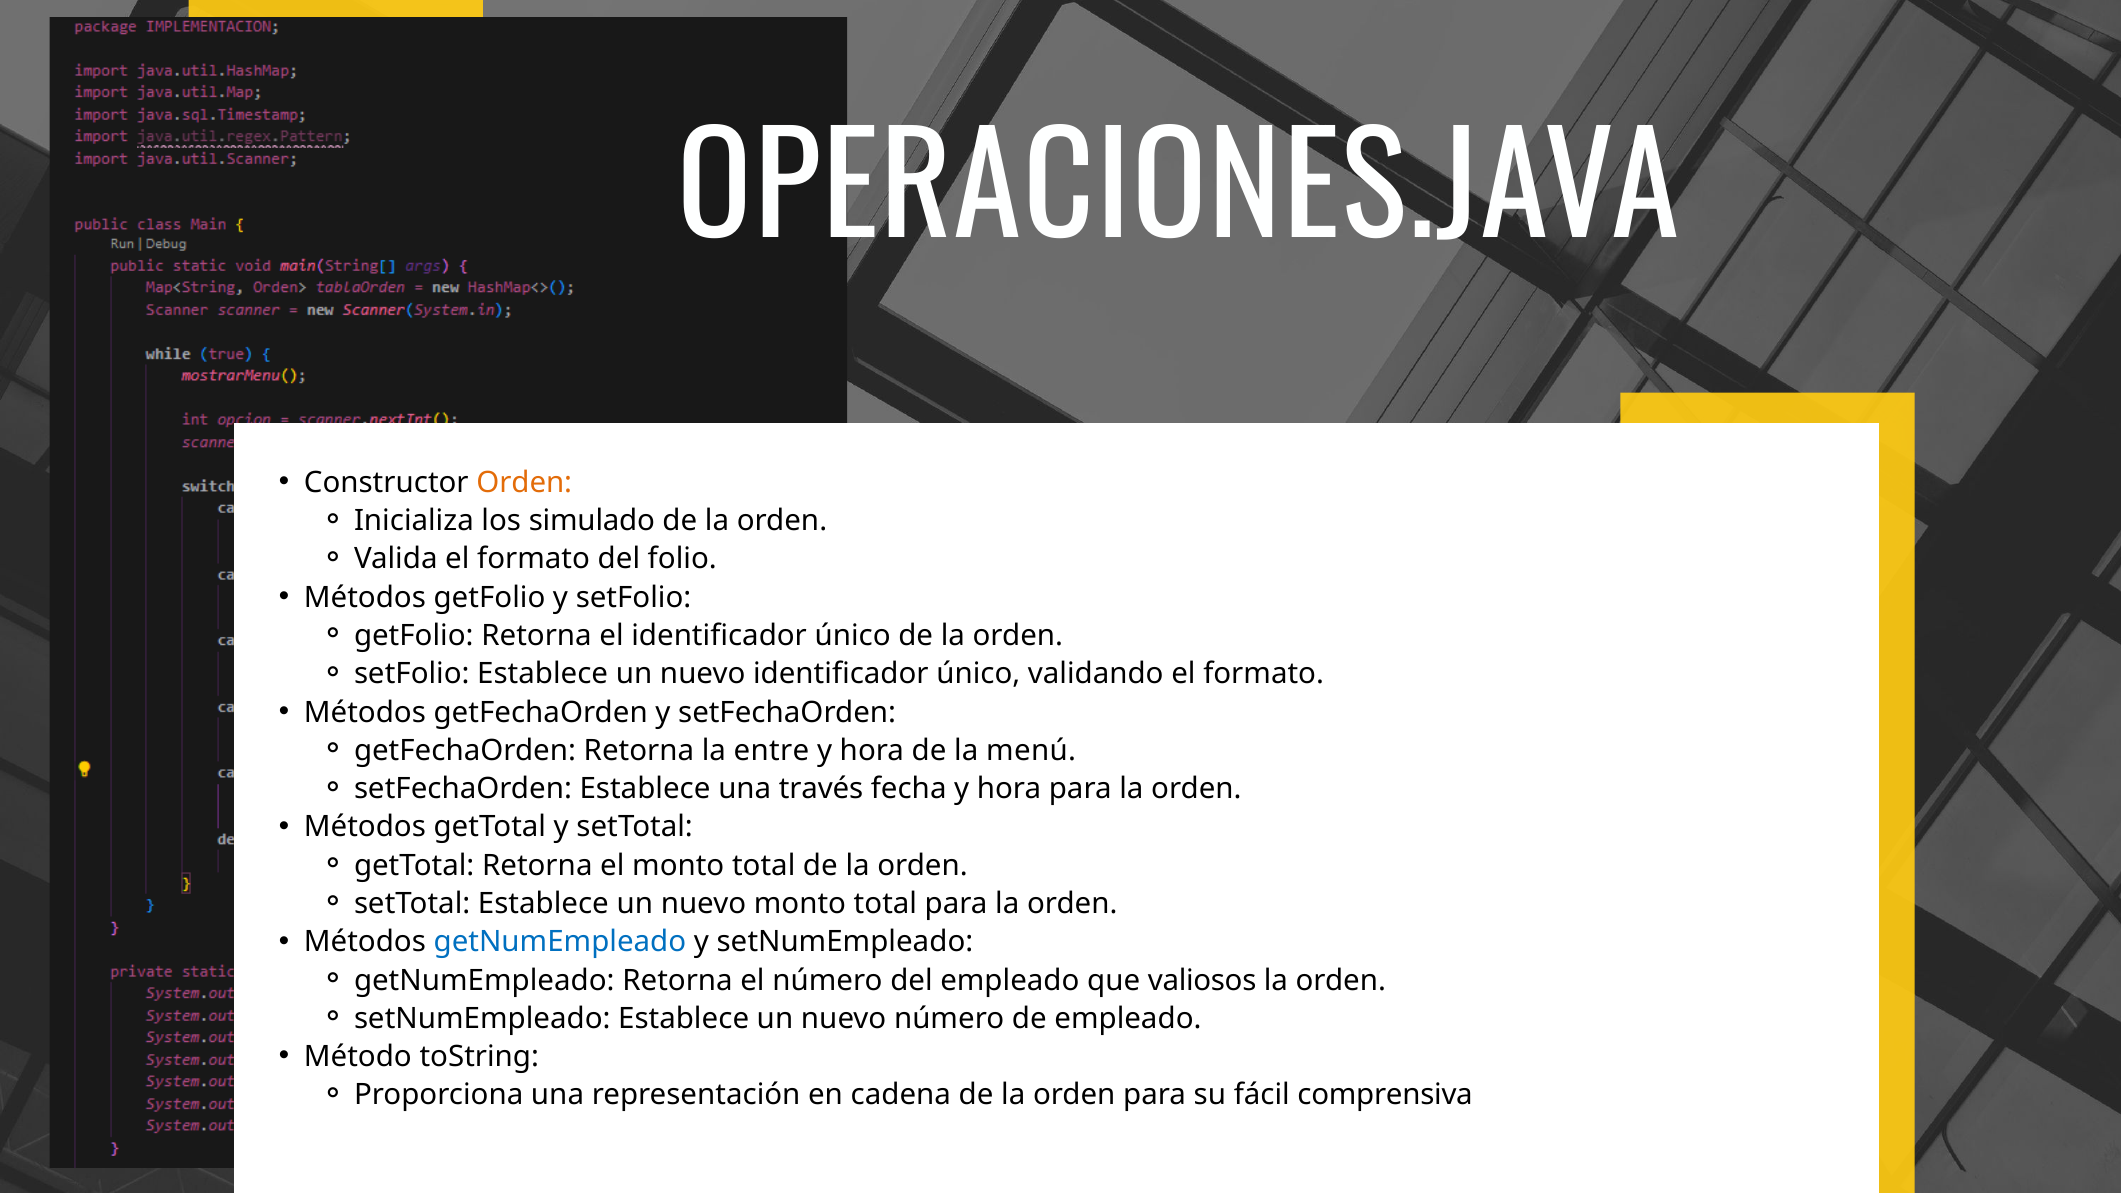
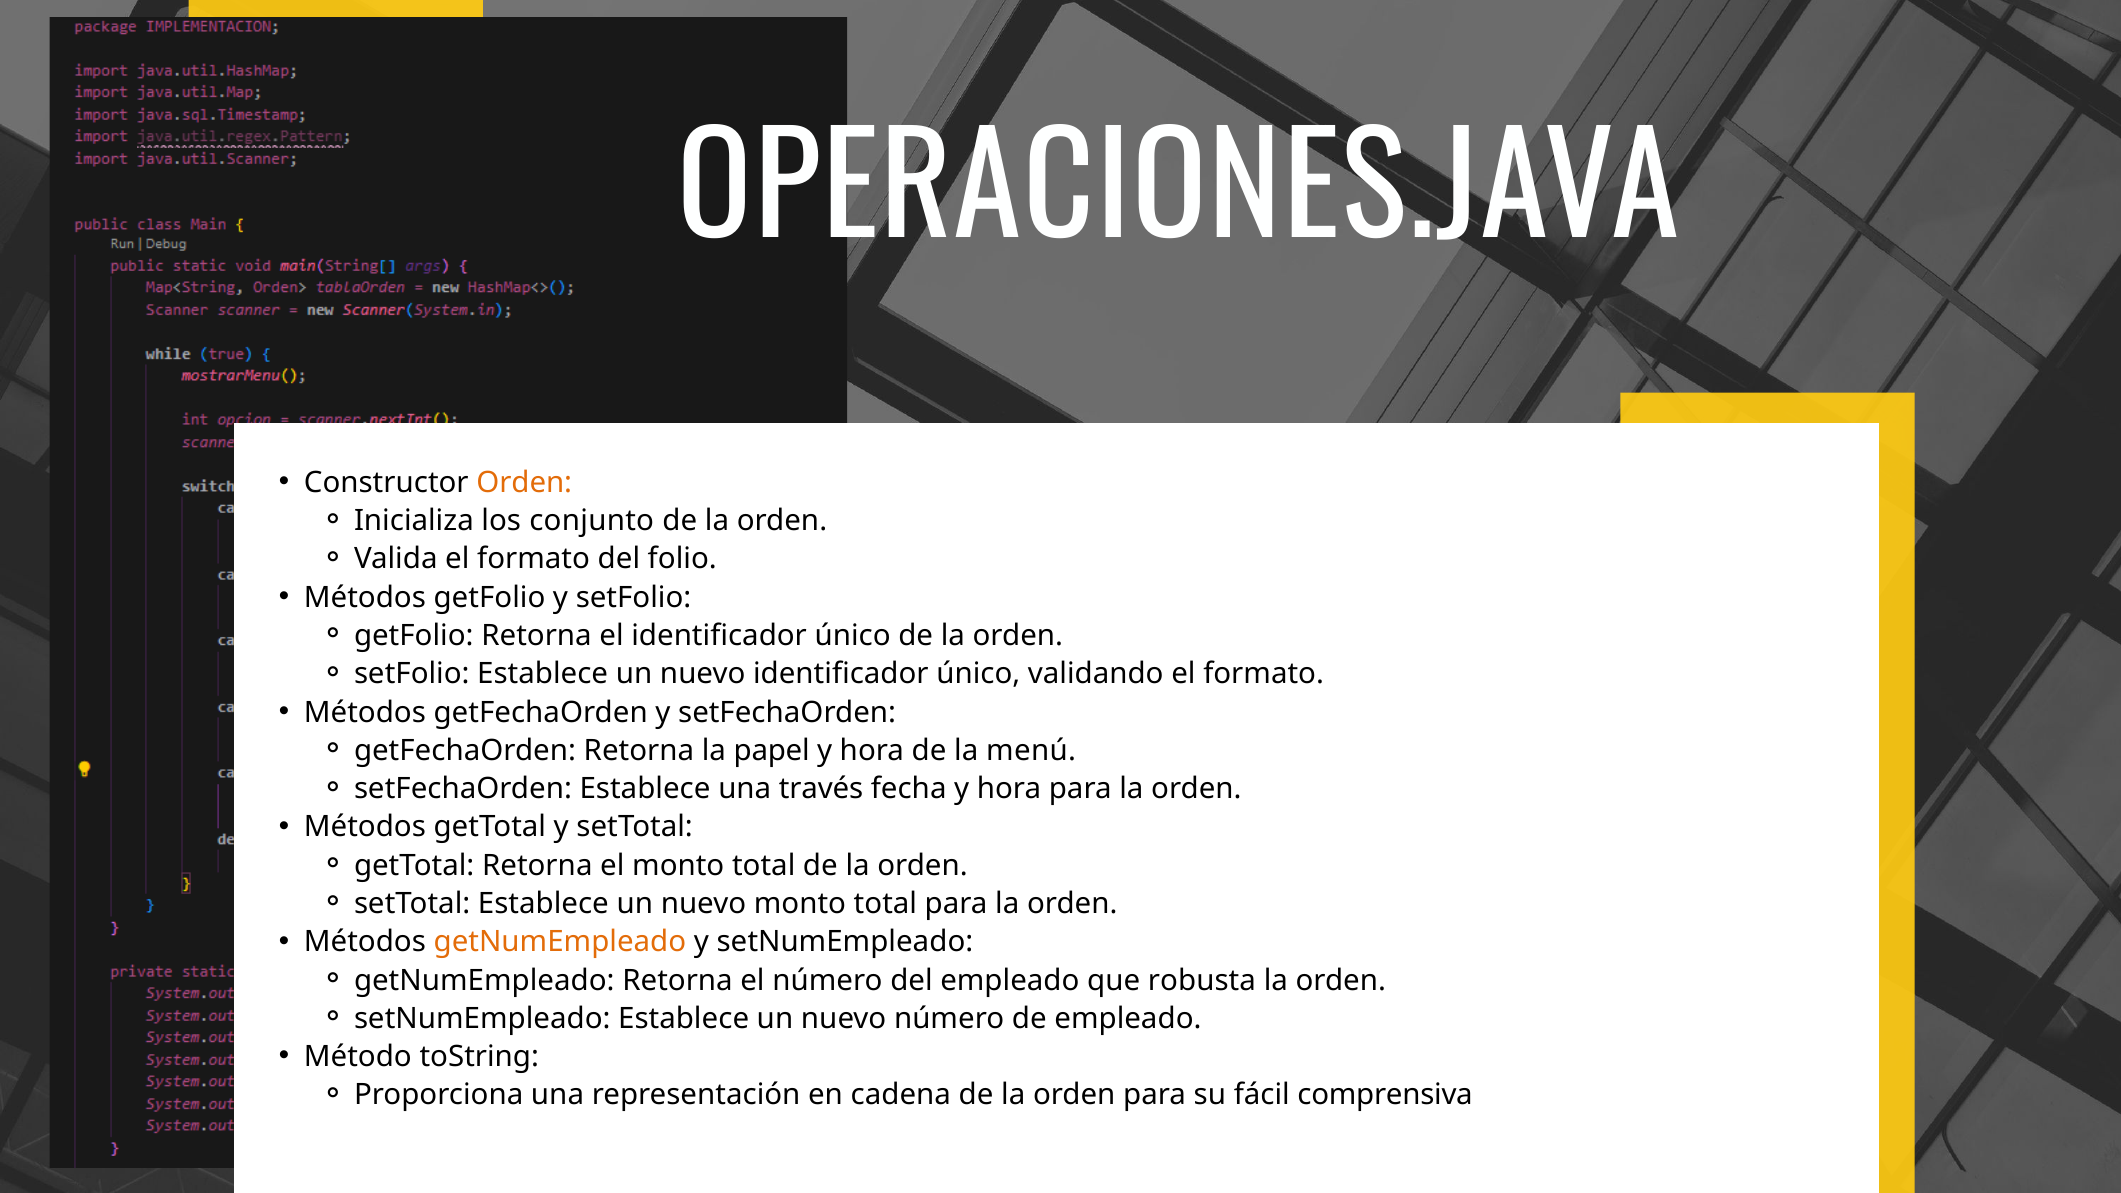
simulado: simulado -> conjunto
entre: entre -> papel
getNumEmpleado at (560, 942) colour: blue -> orange
valiosos: valiosos -> robusta
